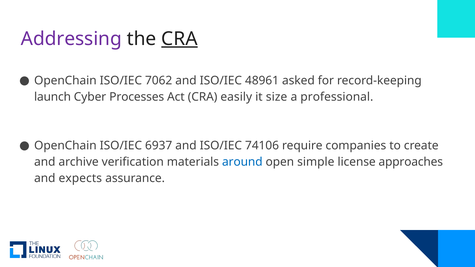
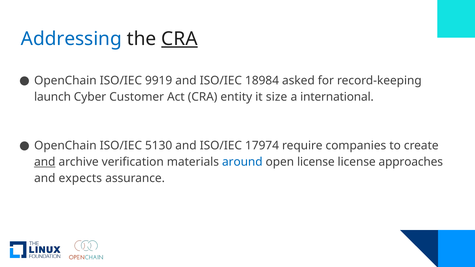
Addressing colour: purple -> blue
7062: 7062 -> 9919
48961: 48961 -> 18984
Processes: Processes -> Customer
easily: easily -> entity
professional: professional -> international
6937: 6937 -> 5130
74106: 74106 -> 17974
and at (45, 162) underline: none -> present
open simple: simple -> license
